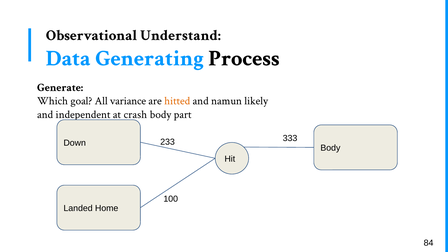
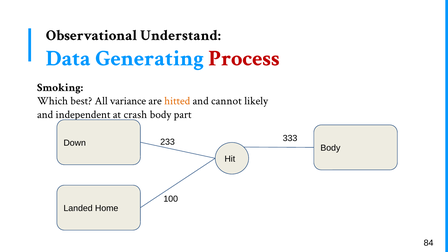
Process colour: black -> red
Generate: Generate -> Smoking
goal: goal -> best
namun: namun -> cannot
